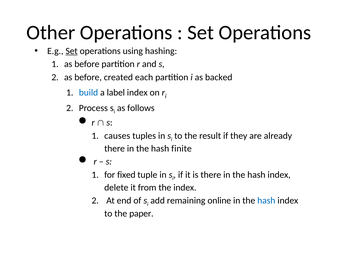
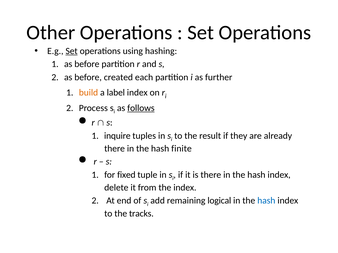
backed: backed -> further
build colour: blue -> orange
follows underline: none -> present
causes: causes -> inquire
online: online -> logical
paper: paper -> tracks
